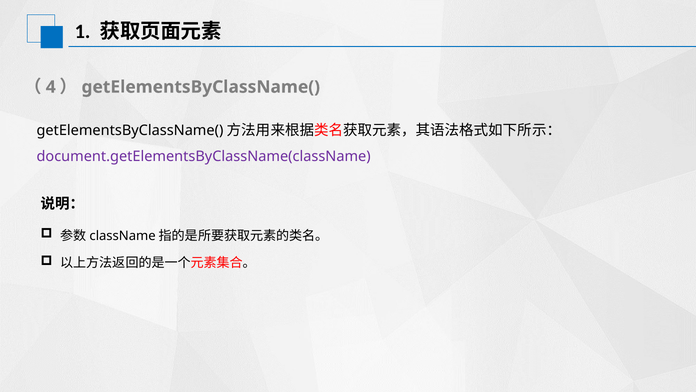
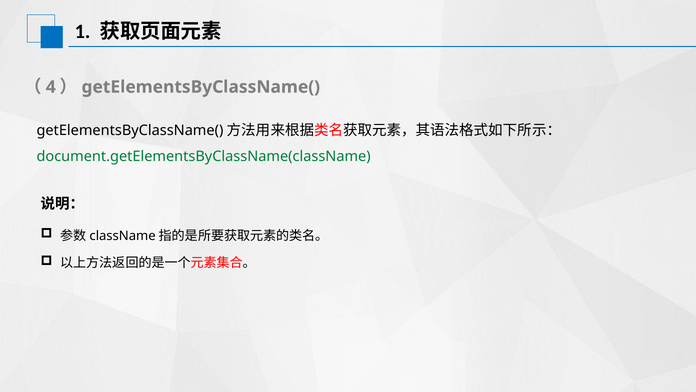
document.getElementsByClassName(className colour: purple -> green
